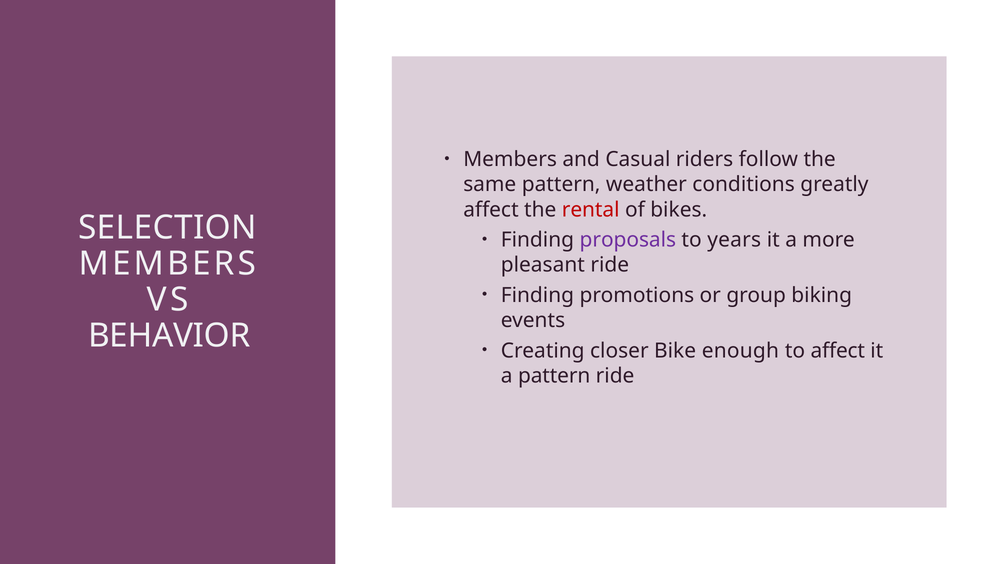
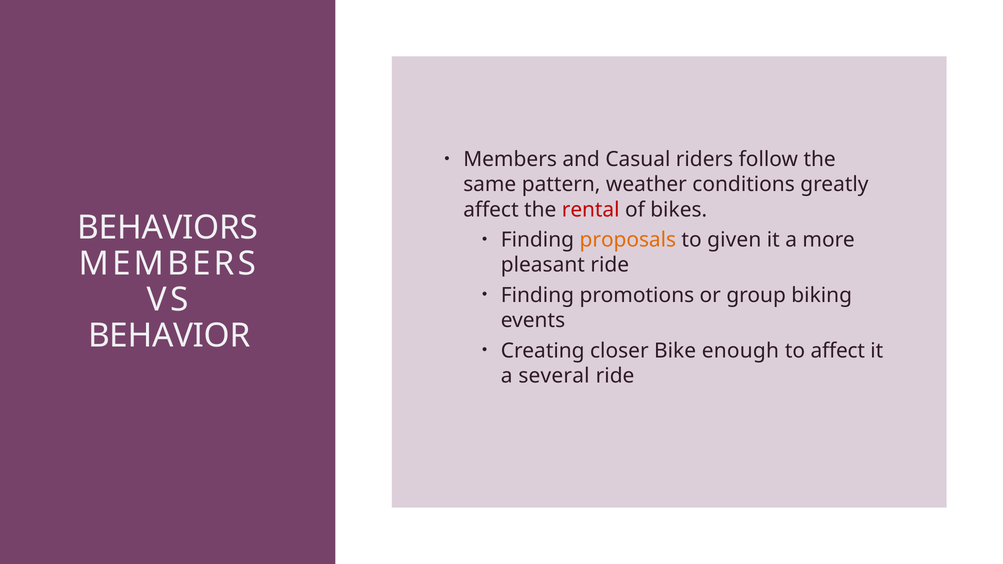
SELECTION: SELECTION -> BEHAVIORS
proposals colour: purple -> orange
years: years -> given
a pattern: pattern -> several
